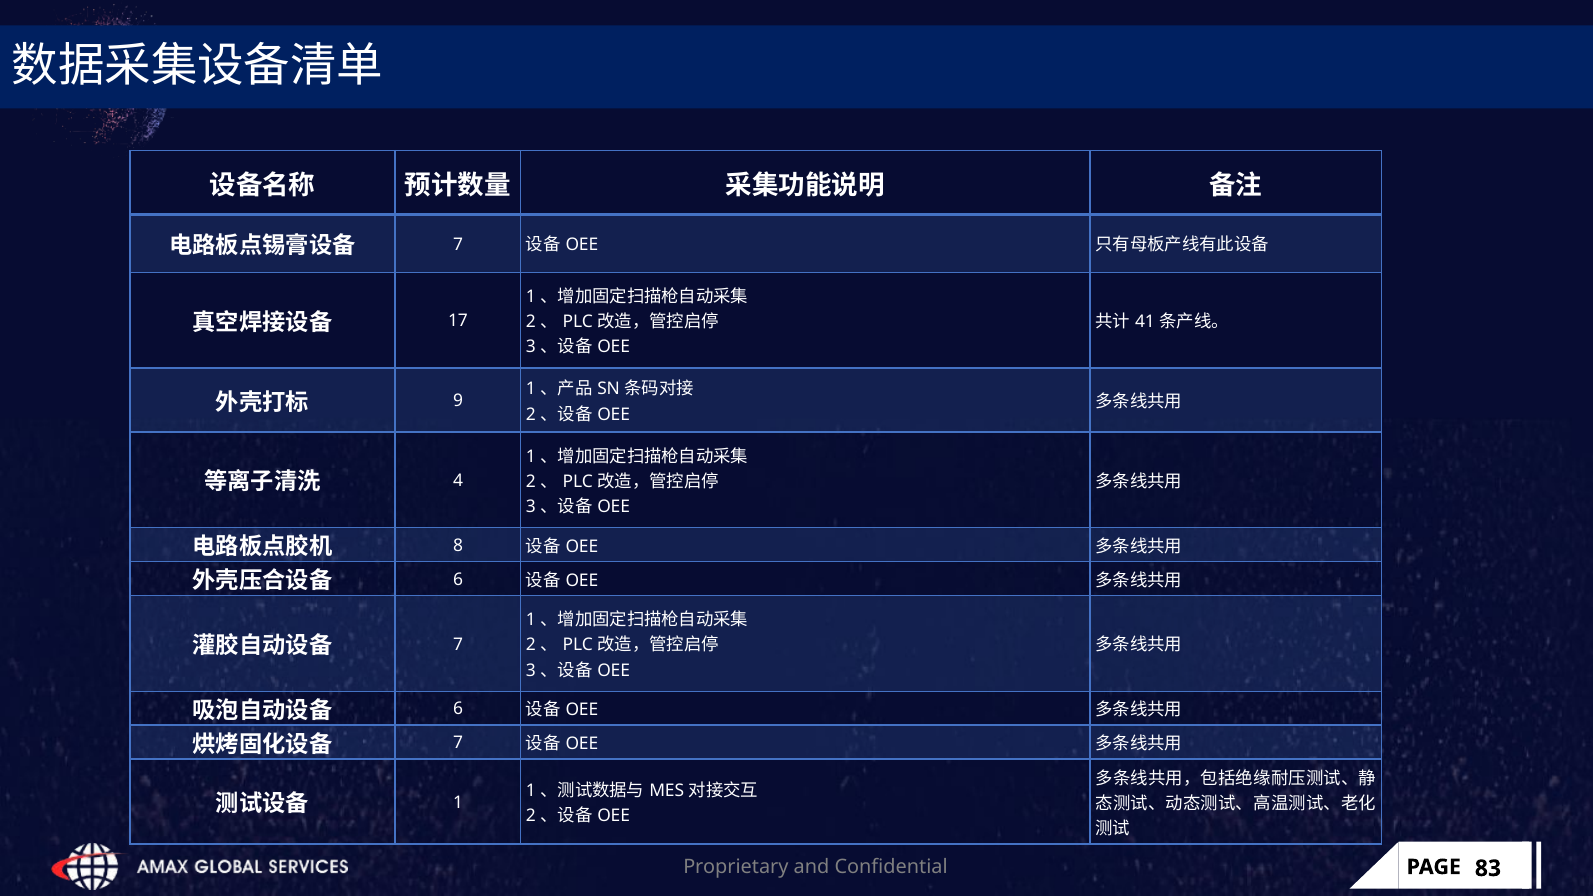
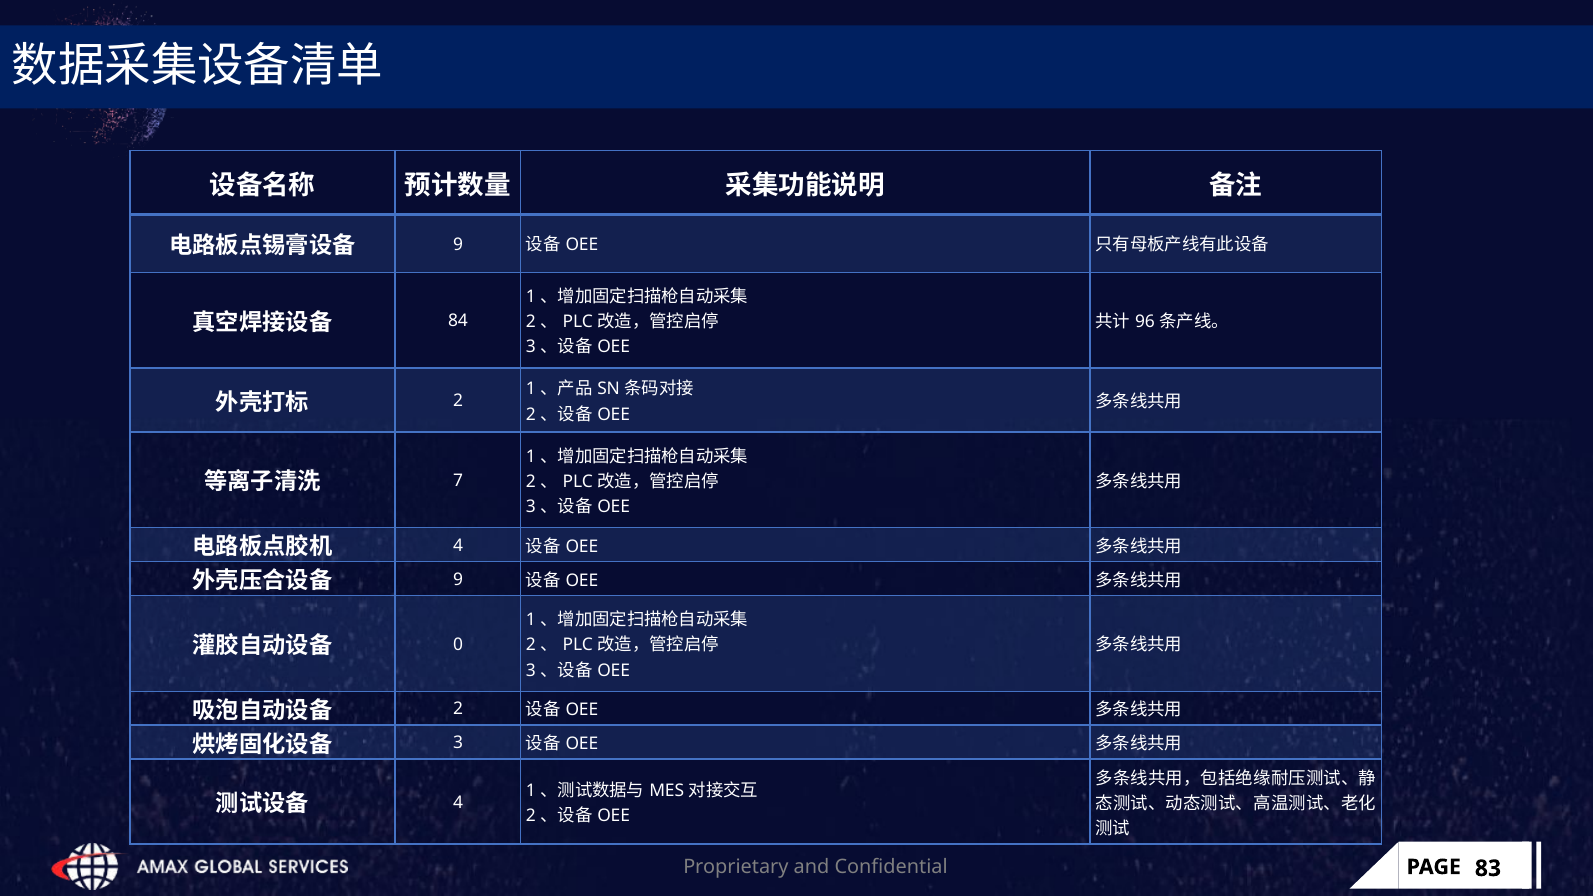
7 at (458, 244): 7 -> 9
17: 17 -> 84
41: 41 -> 96
9 at (458, 401): 9 -> 2
4: 4 -> 7
8 at (458, 546): 8 -> 4
6 at (458, 580): 6 -> 9
7 at (458, 644): 7 -> 0
6 at (458, 709): 6 -> 2
7 at (458, 743): 7 -> 3
1 at (458, 803): 1 -> 4
